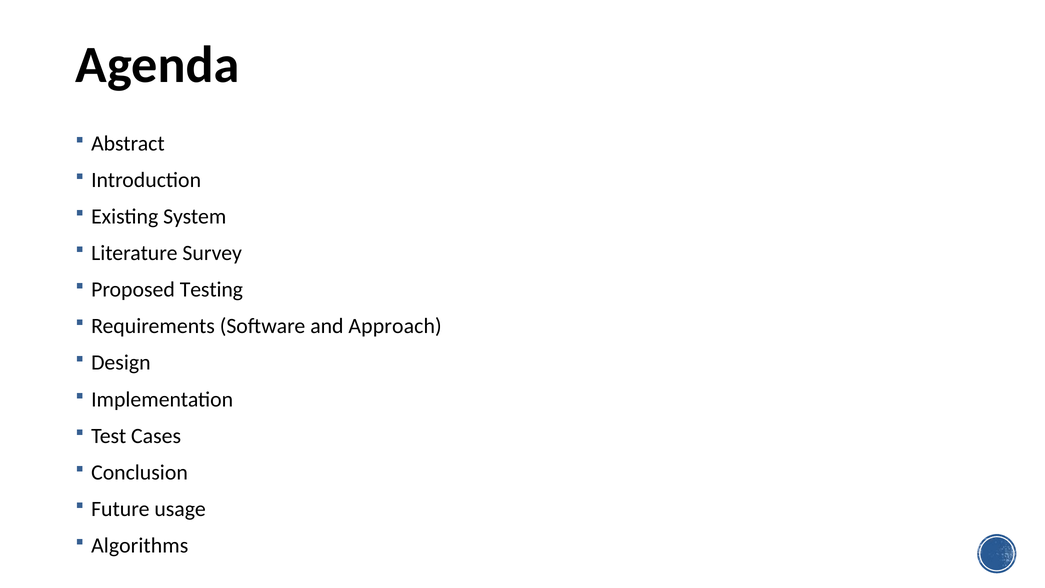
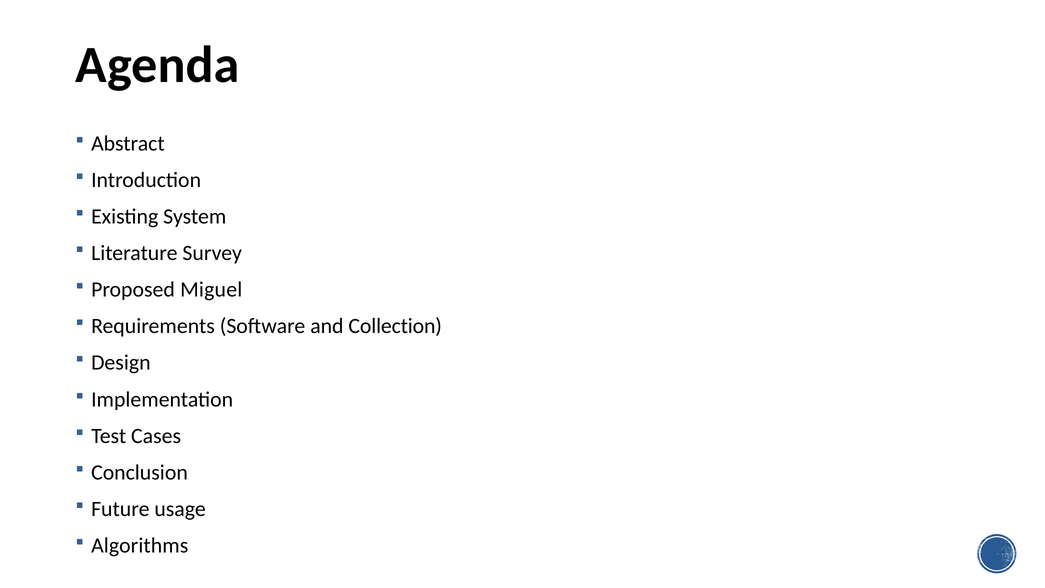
Testing: Testing -> Miguel
Approach: Approach -> Collection
